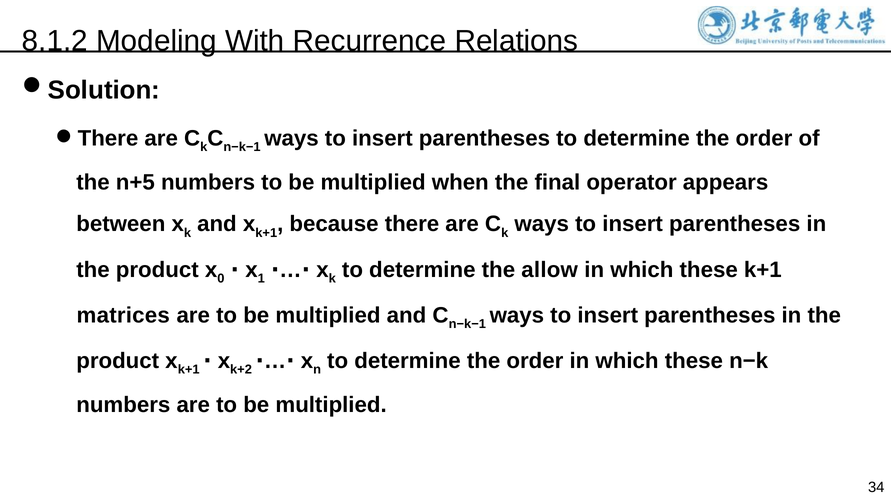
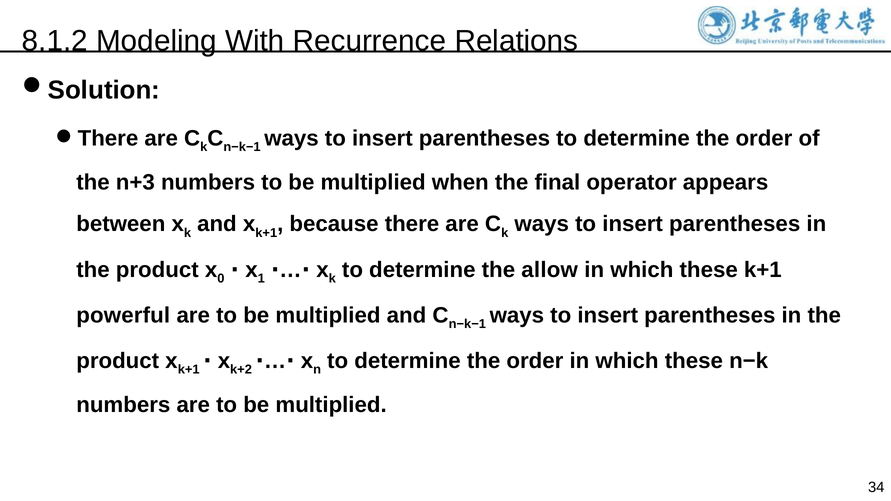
n+5: n+5 -> n+3
matrices: matrices -> powerful
